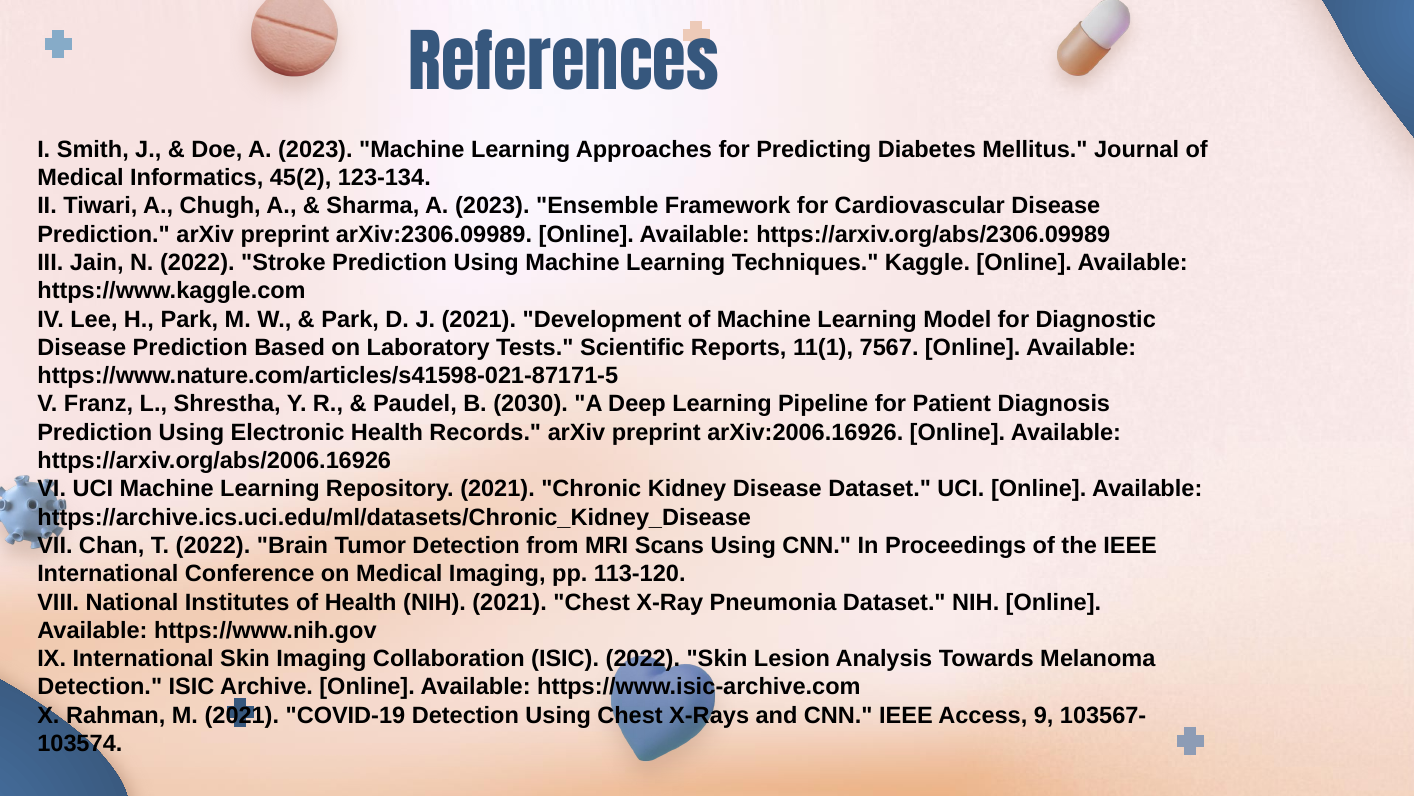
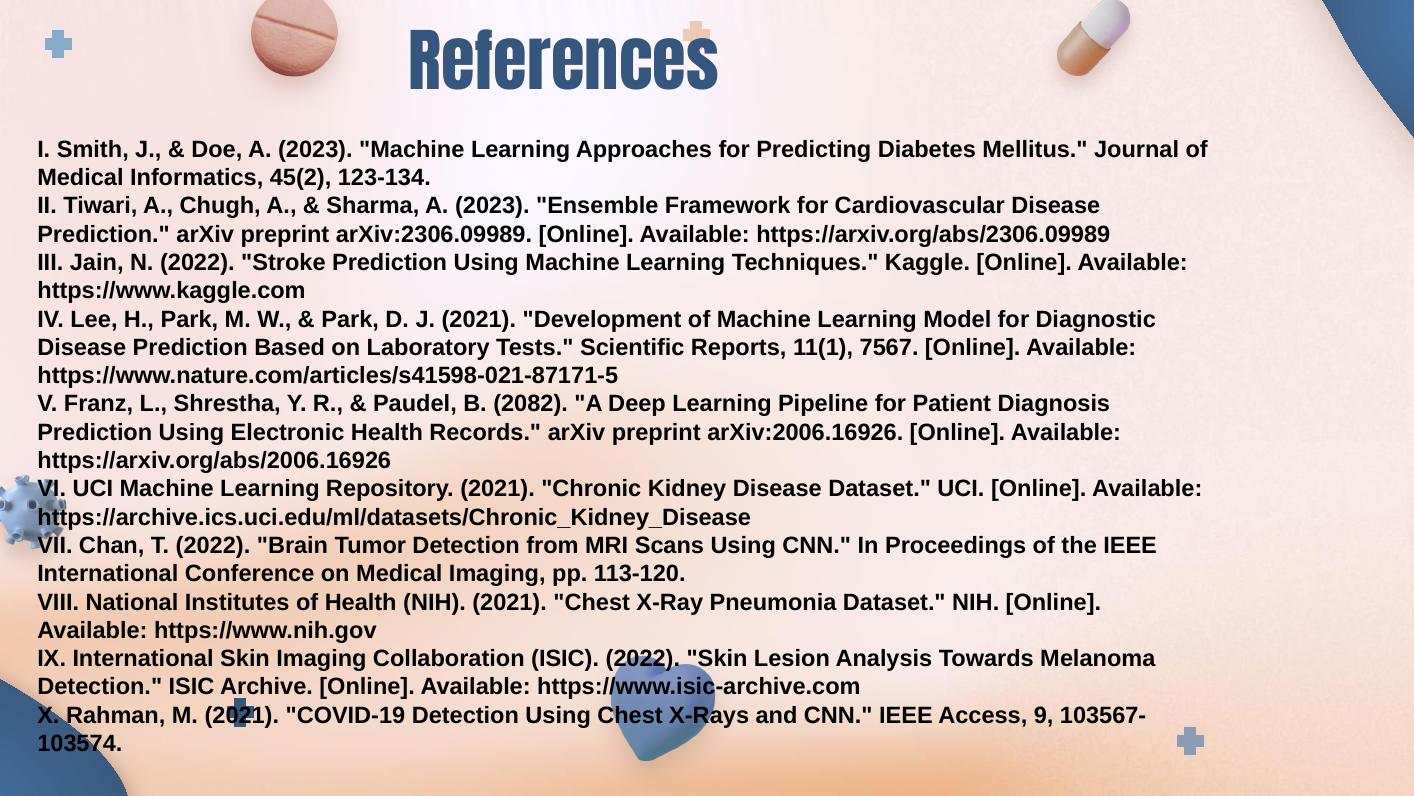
2030: 2030 -> 2082
